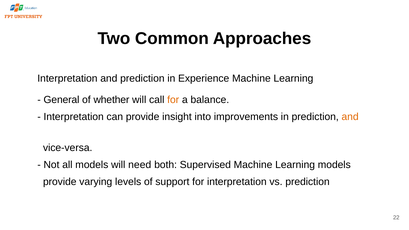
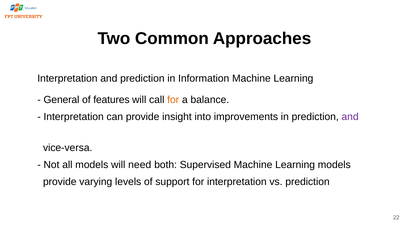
Experience: Experience -> Information
whether: whether -> features
and at (350, 117) colour: orange -> purple
